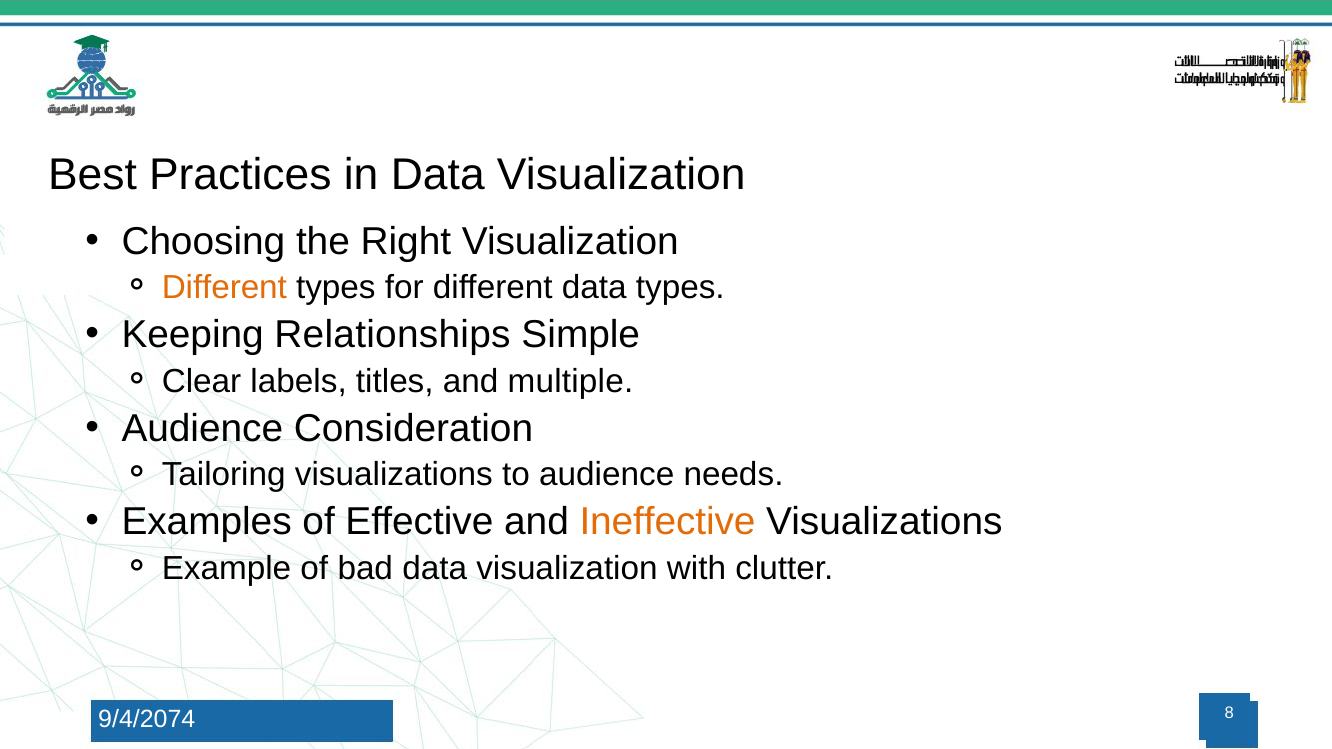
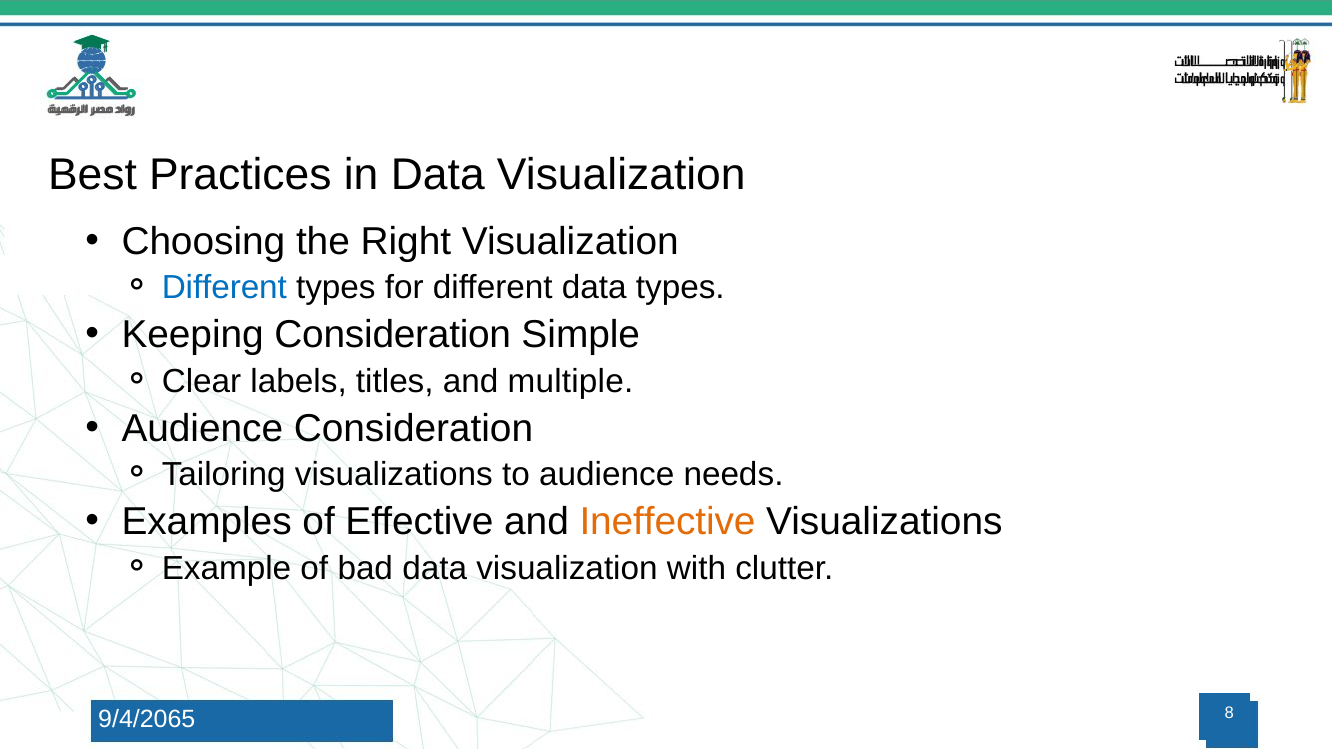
Different at (224, 288) colour: orange -> blue
Keeping Relationships: Relationships -> Consideration
9/4/2074: 9/4/2074 -> 9/4/2065
